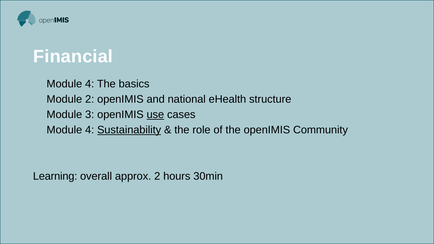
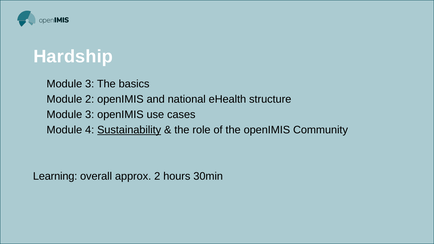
Financial: Financial -> Hardship
4 at (90, 84): 4 -> 3
use underline: present -> none
